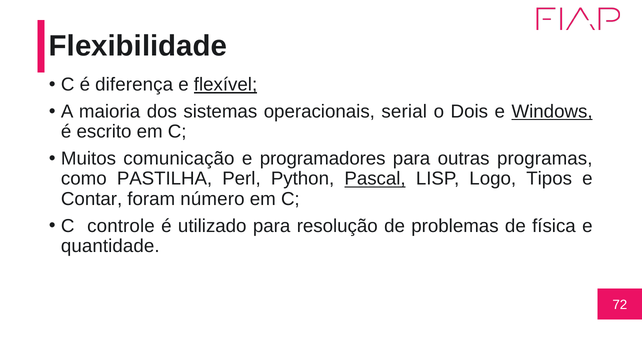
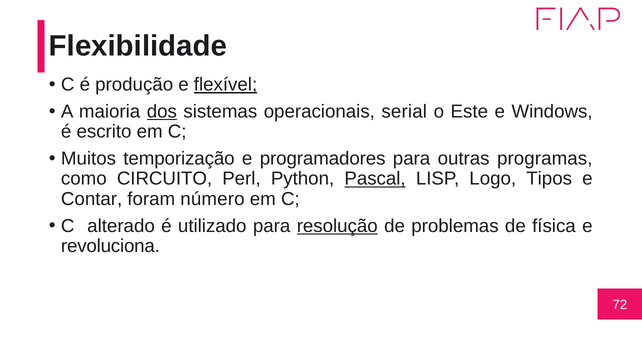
diferença: diferença -> produção
dos underline: none -> present
Dois: Dois -> Este
Windows underline: present -> none
comunicação: comunicação -> temporização
PASTILHA: PASTILHA -> CIRCUITO
controle: controle -> alterado
resolução underline: none -> present
quantidade: quantidade -> revoluciona
